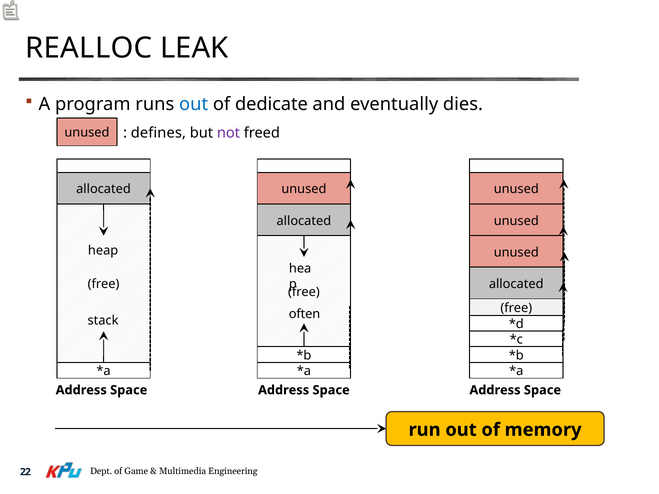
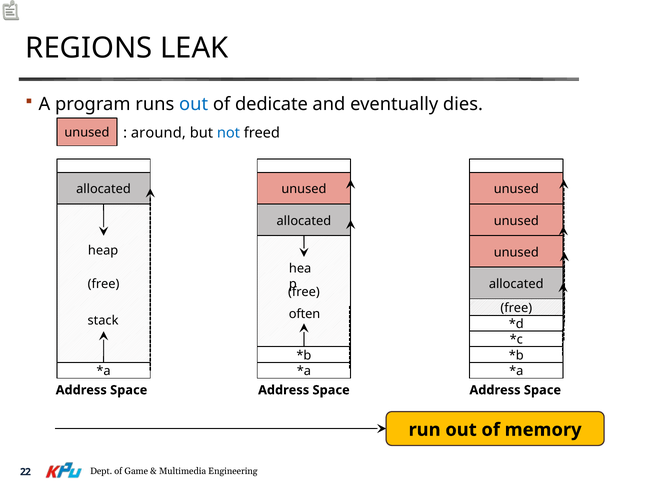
REALLOC: REALLOC -> REGIONS
defines: defines -> around
not colour: purple -> blue
